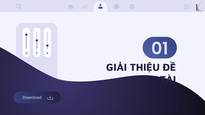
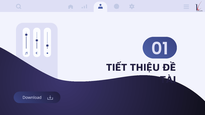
GIẢI: GIẢI -> TIẾT
